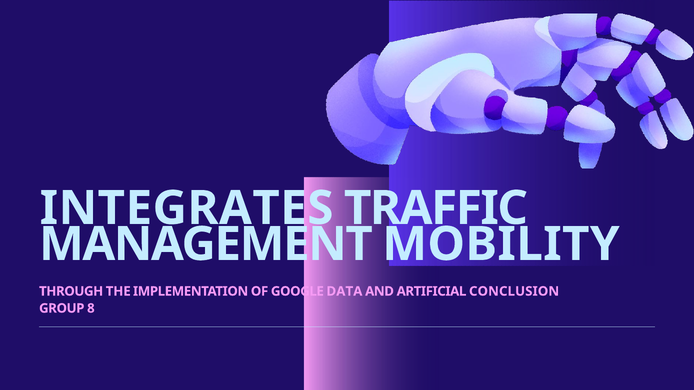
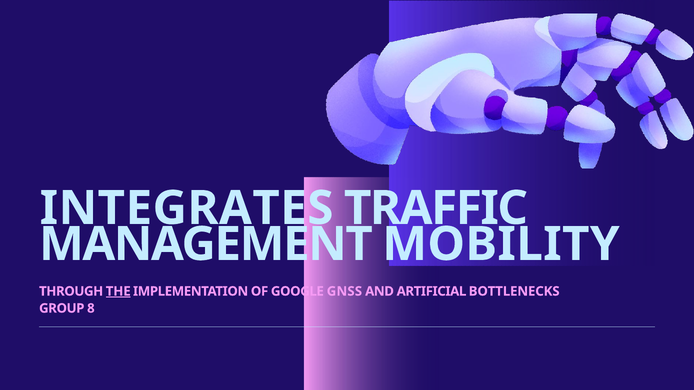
THE underline: none -> present
DATA: DATA -> GNSS
CONCLUSION: CONCLUSION -> BOTTLENECKS
